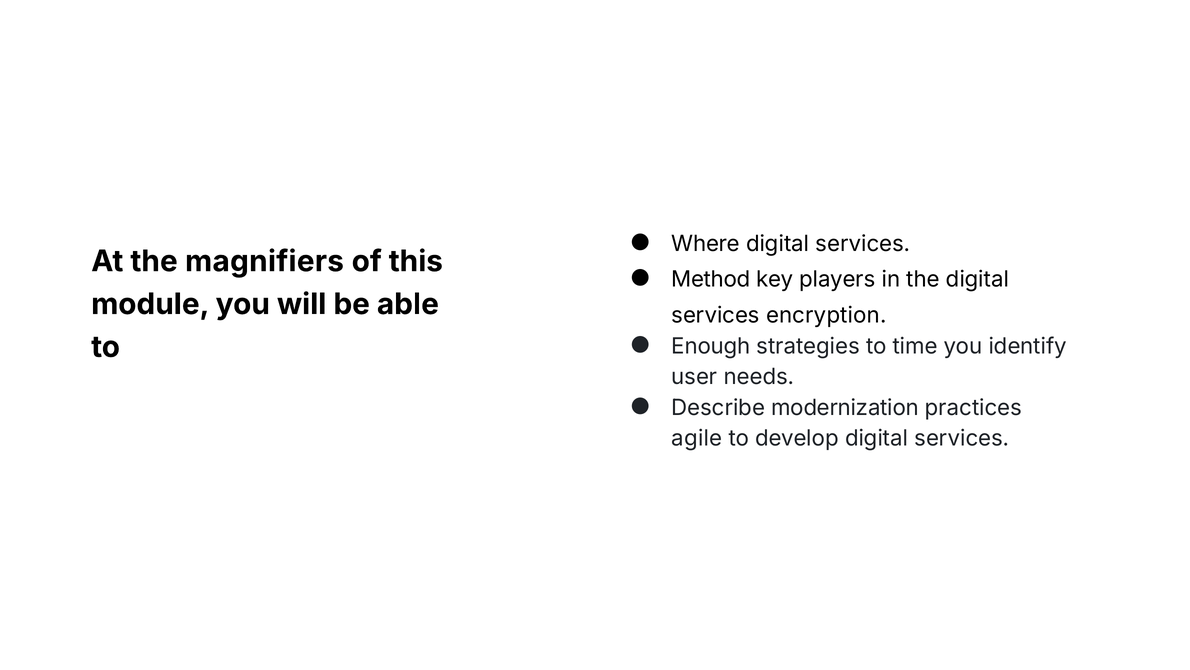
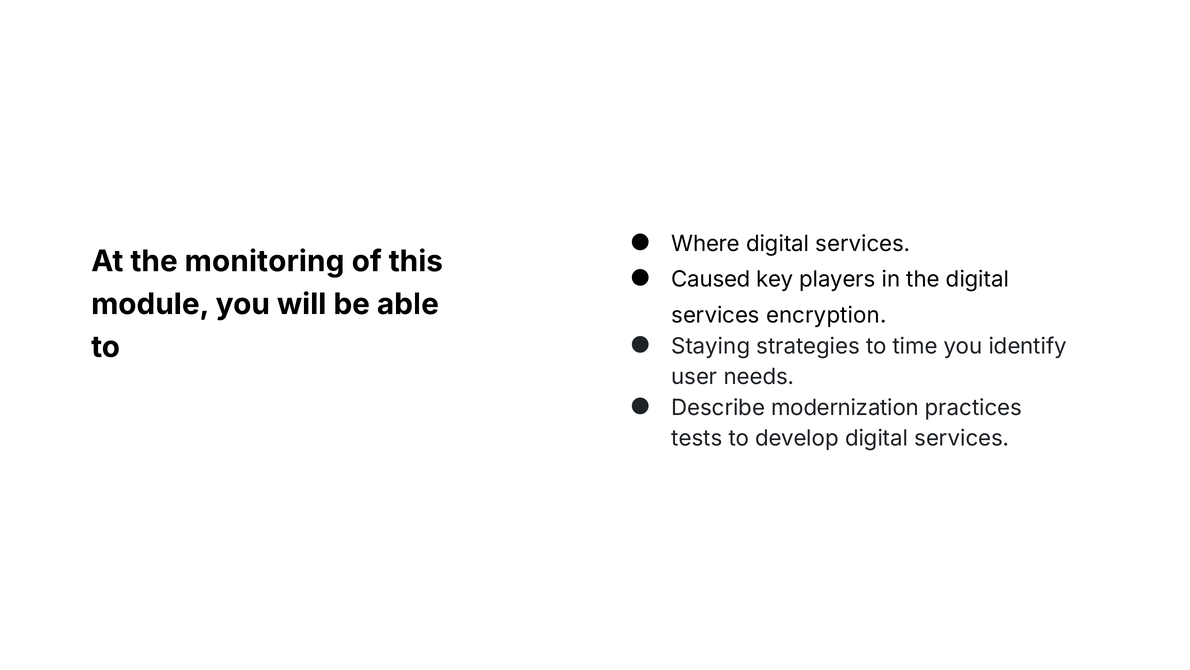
magnifiers: magnifiers -> monitoring
Method: Method -> Caused
Enough: Enough -> Staying
agile: agile -> tests
